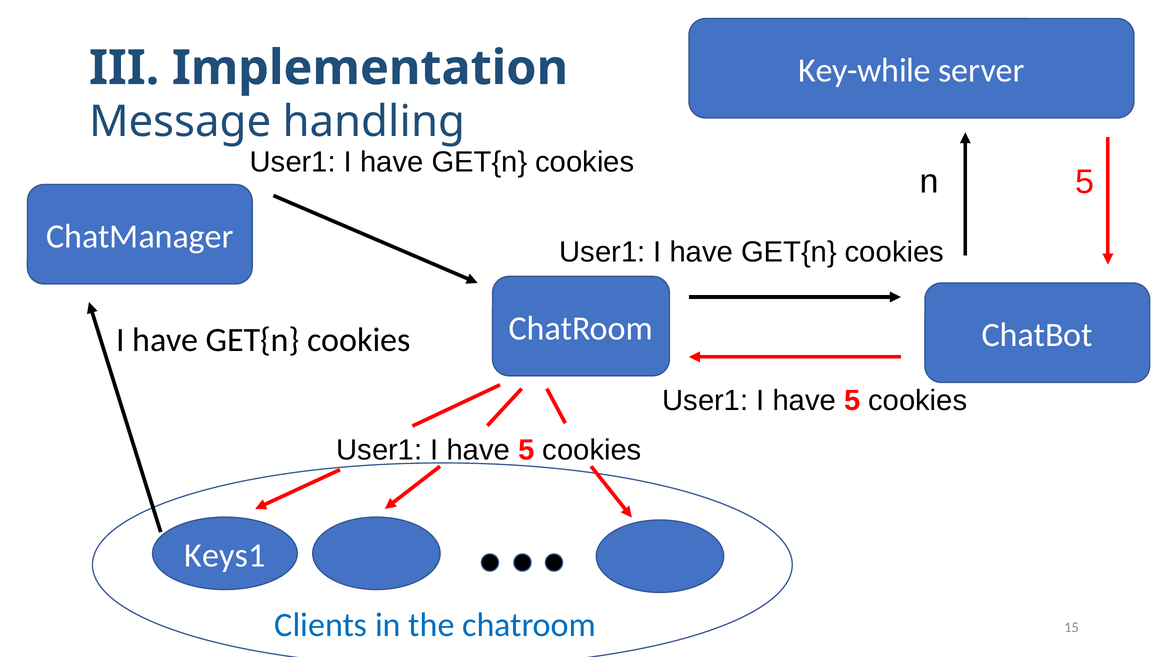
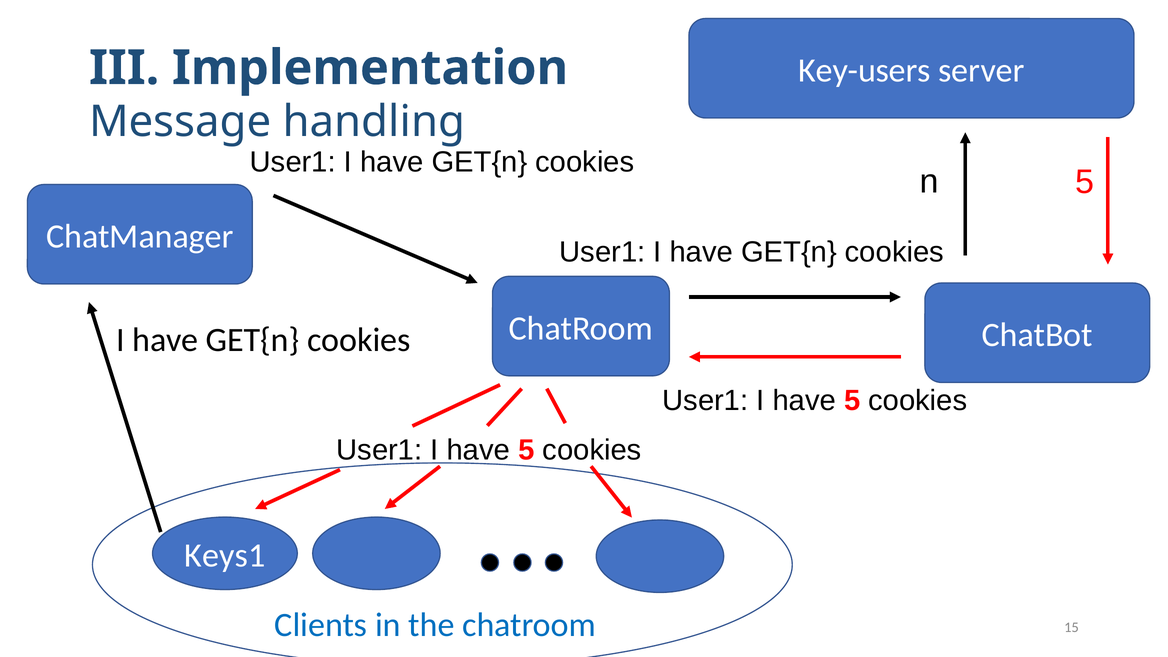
Key-while: Key-while -> Key-users
